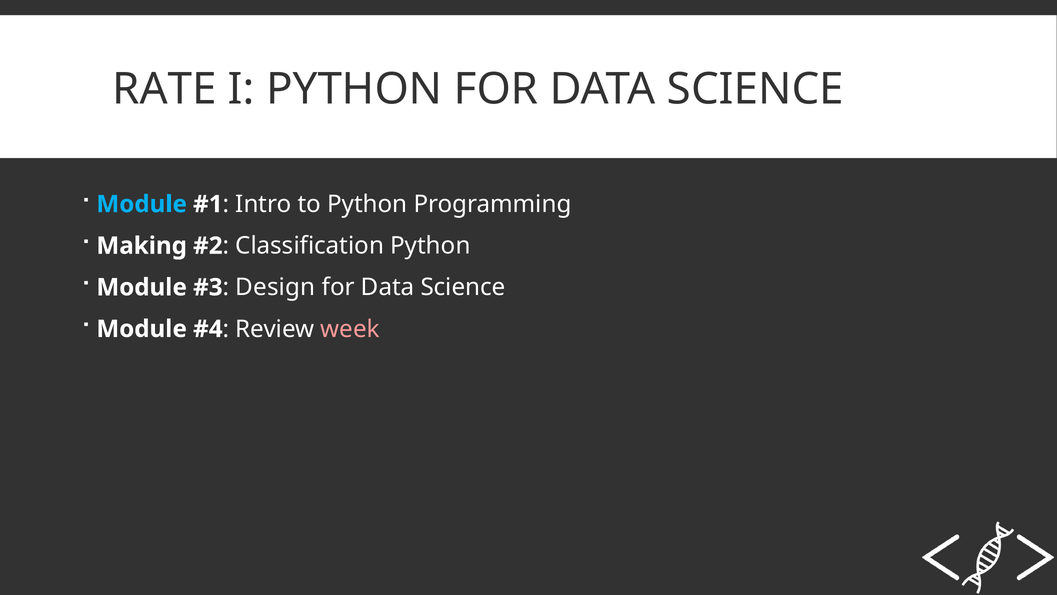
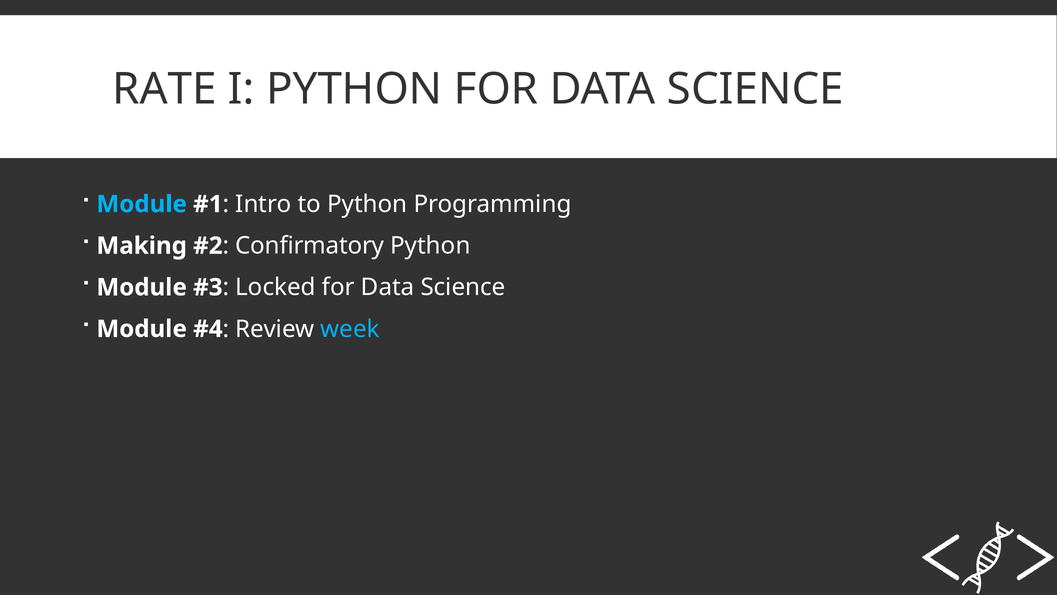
Classification: Classification -> Confirmatory
Design: Design -> Locked
week colour: pink -> light blue
